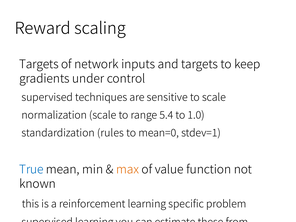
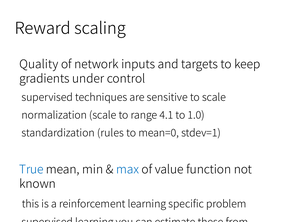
Targets at (39, 64): Targets -> Quality
5.4: 5.4 -> 4.1
max colour: orange -> blue
